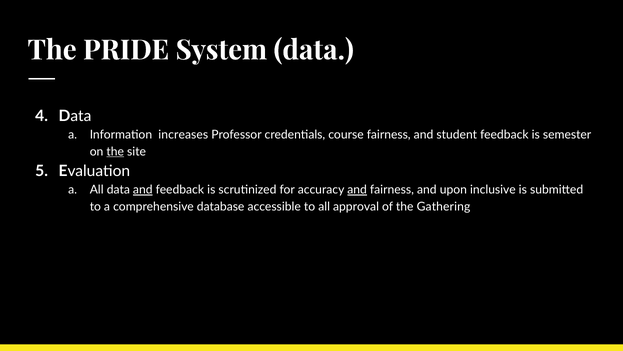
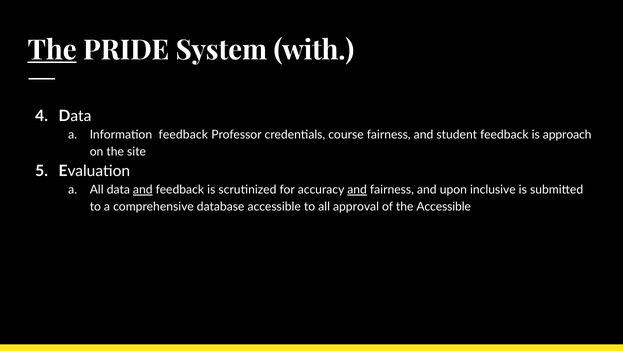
The at (52, 50) underline: none -> present
System data: data -> with
Information increases: increases -> feedback
semester: semester -> approach
the at (115, 151) underline: present -> none
the Gathering: Gathering -> Accessible
